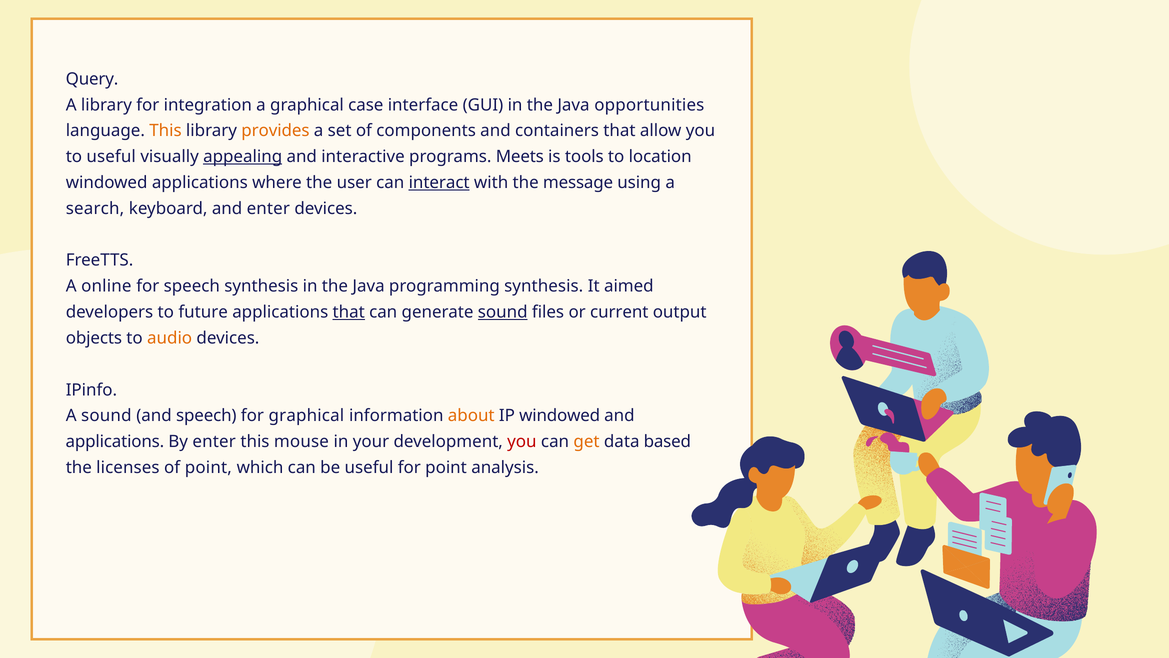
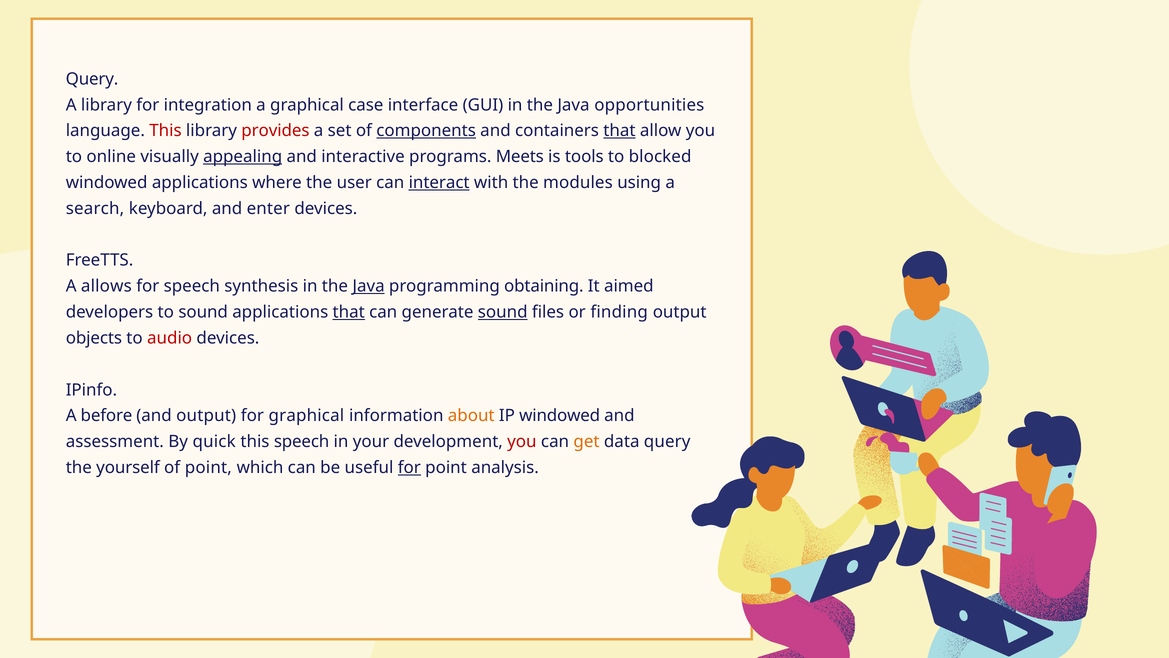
This at (165, 131) colour: orange -> red
provides colour: orange -> red
components underline: none -> present
that at (619, 131) underline: none -> present
to useful: useful -> online
location: location -> blocked
message: message -> modules
online: online -> allows
Java at (369, 286) underline: none -> present
programming synthesis: synthesis -> obtaining
to future: future -> sound
current: current -> finding
audio colour: orange -> red
A sound: sound -> before
and speech: speech -> output
applications at (115, 441): applications -> assessment
By enter: enter -> quick
this mouse: mouse -> speech
data based: based -> query
licenses: licenses -> yourself
for at (409, 467) underline: none -> present
